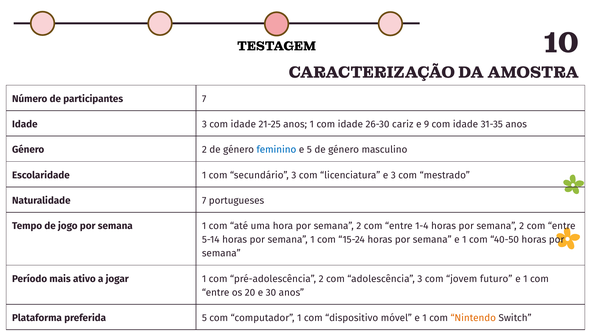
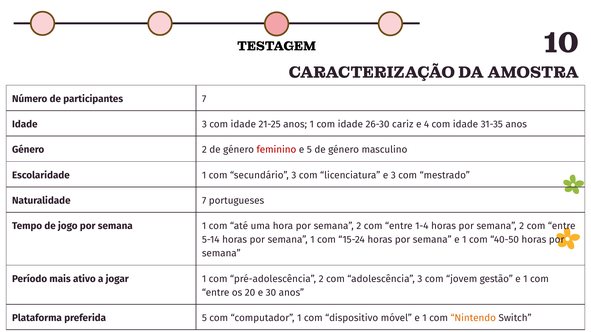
9: 9 -> 4
feminino colour: blue -> red
futuro: futuro -> gestão
